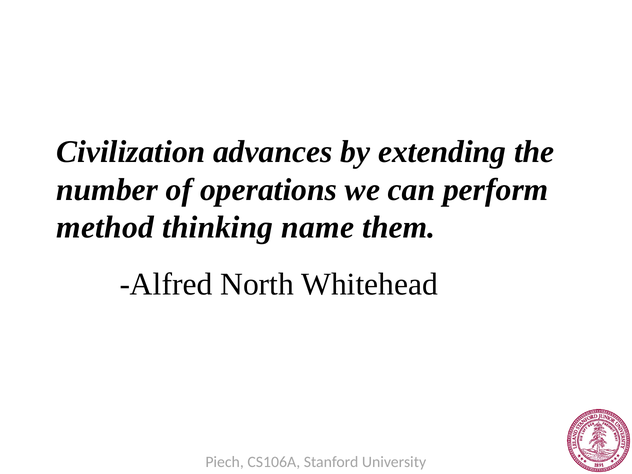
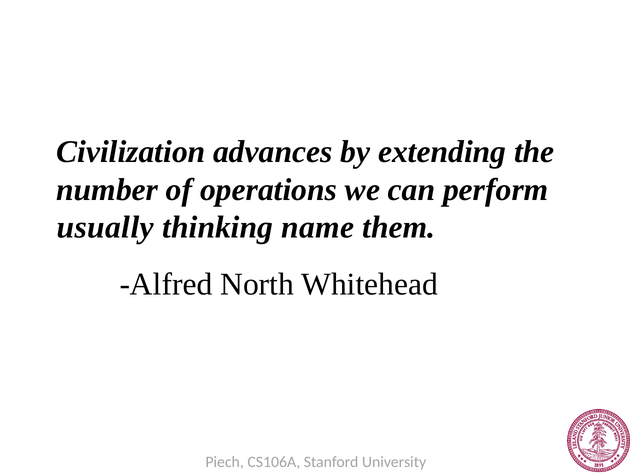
method: method -> usually
